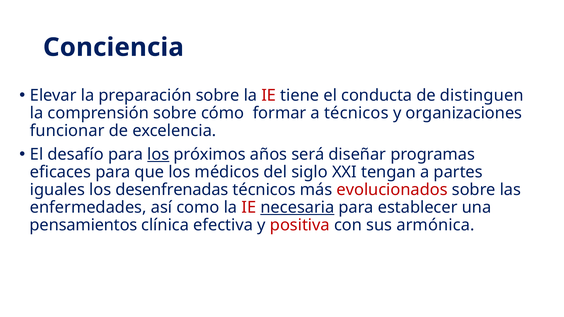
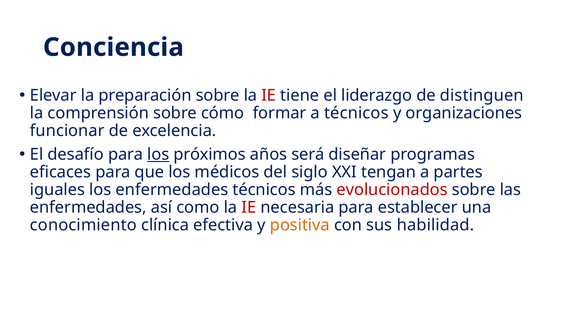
conducta: conducta -> liderazgo
los desenfrenadas: desenfrenadas -> enfermedades
necesaria underline: present -> none
pensamientos: pensamientos -> conocimiento
positiva colour: red -> orange
armónica: armónica -> habilidad
